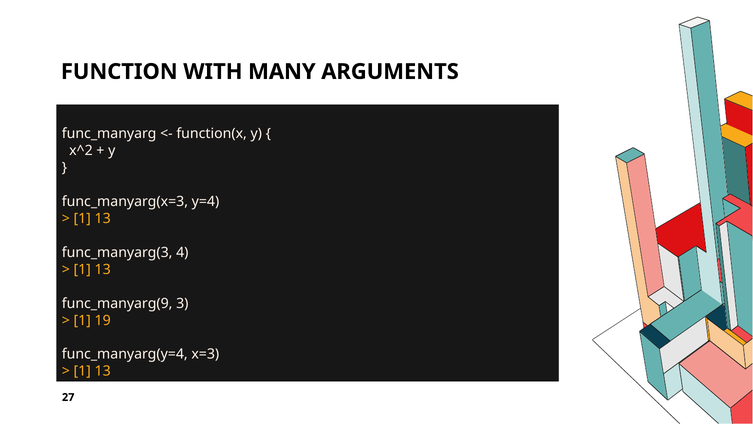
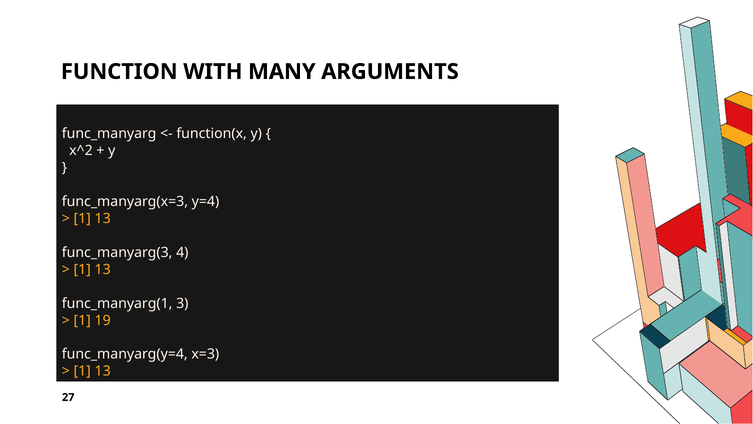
func_manyarg(9: func_manyarg(9 -> func_manyarg(1
